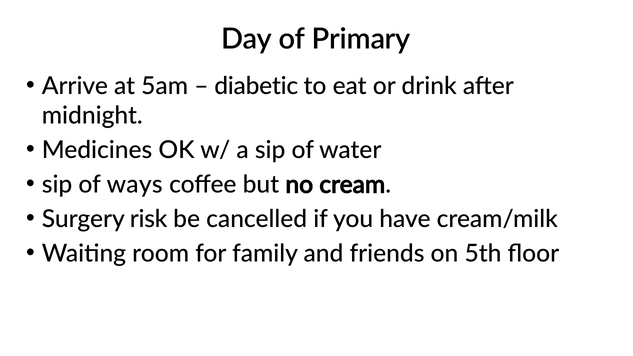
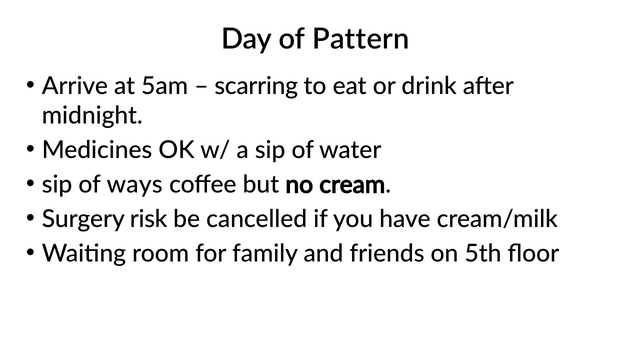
Primary: Primary -> Pattern
diabetic: diabetic -> scarring
